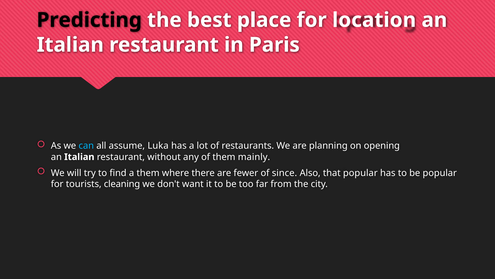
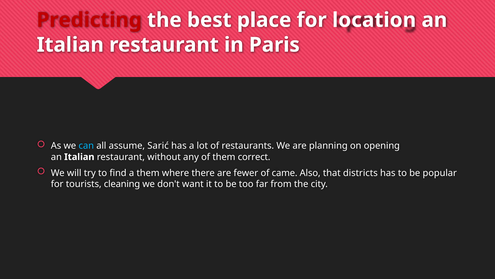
Predicting colour: black -> red
Luka: Luka -> Sarić
mainly: mainly -> correct
since: since -> came
that popular: popular -> districts
